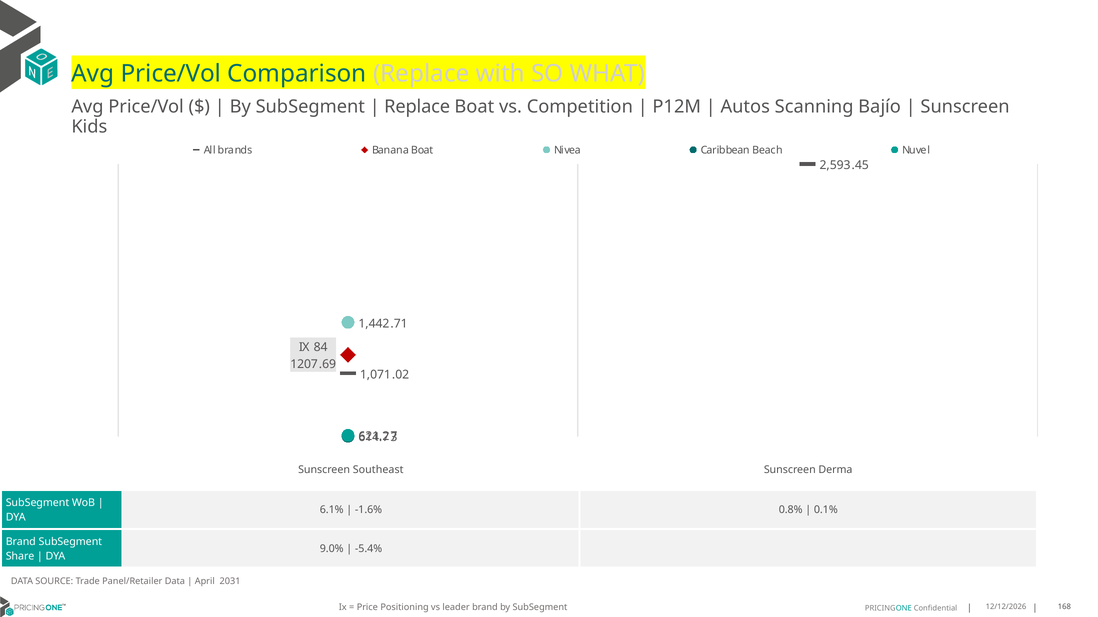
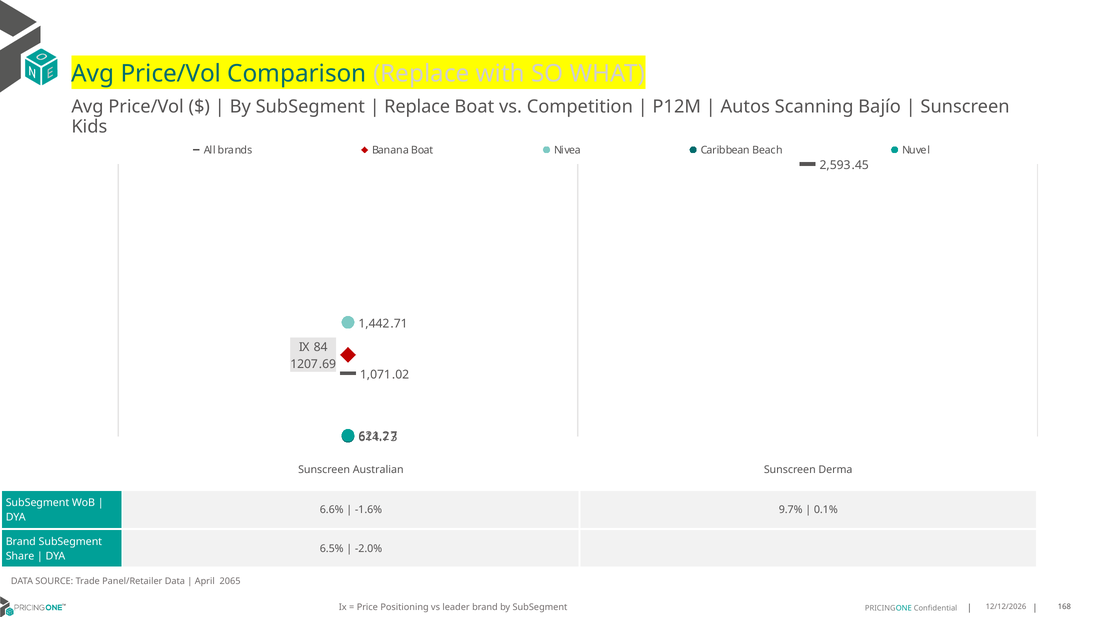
Southeast: Southeast -> Australian
6.1%: 6.1% -> 6.6%
0.8%: 0.8% -> 9.7%
9.0%: 9.0% -> 6.5%
-5.4%: -5.4% -> -2.0%
2031: 2031 -> 2065
